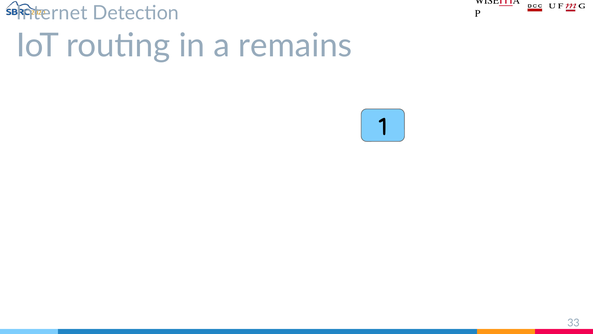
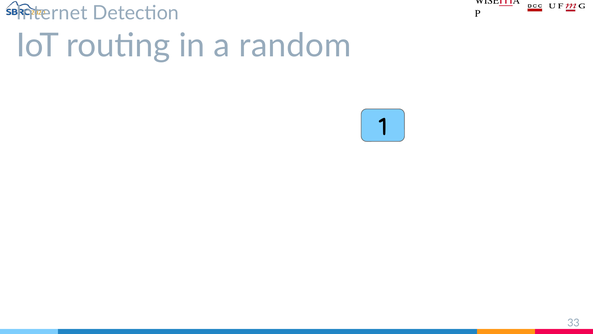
remains: remains -> random
